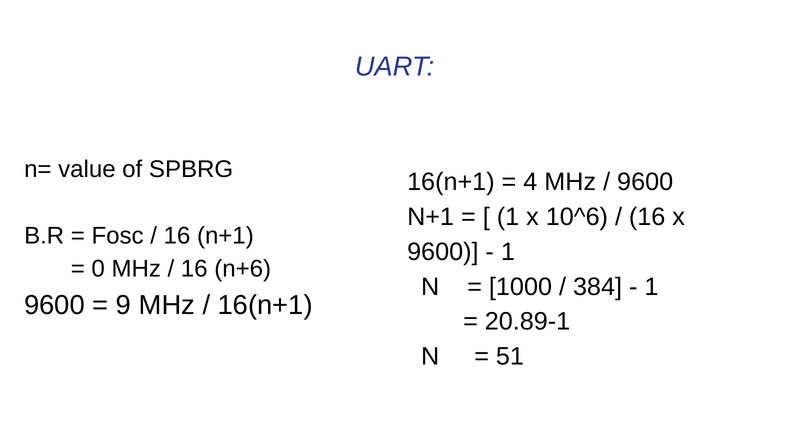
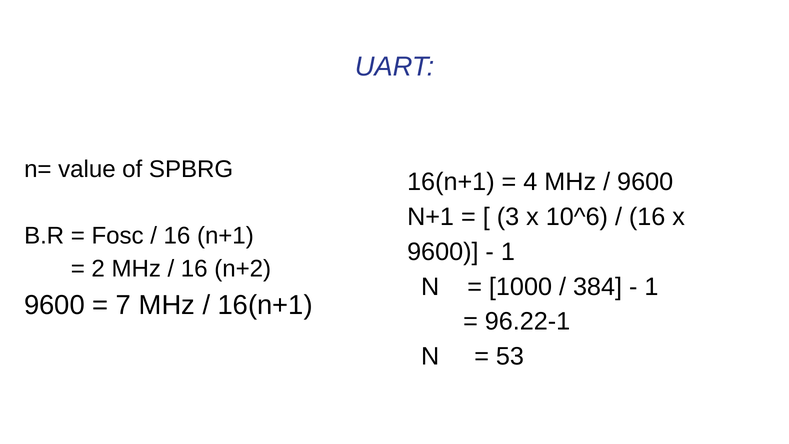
1 at (508, 217): 1 -> 3
0: 0 -> 2
n+6: n+6 -> n+2
9: 9 -> 7
20.89-1: 20.89-1 -> 96.22-1
51: 51 -> 53
